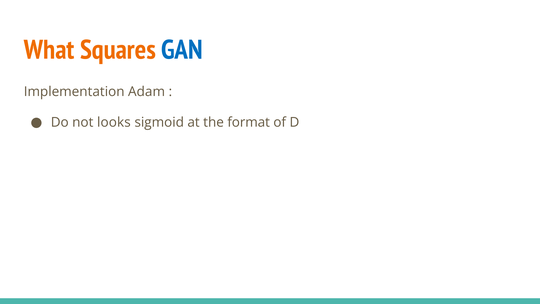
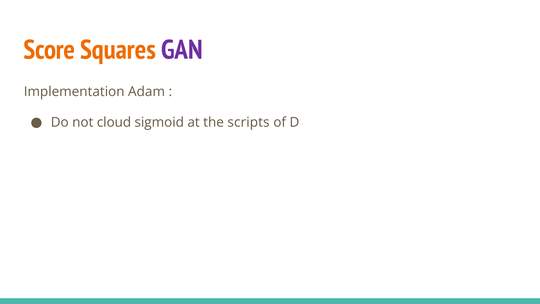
What: What -> Score
GAN colour: blue -> purple
looks: looks -> cloud
format: format -> scripts
